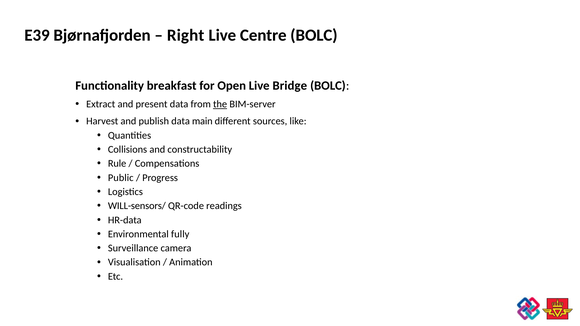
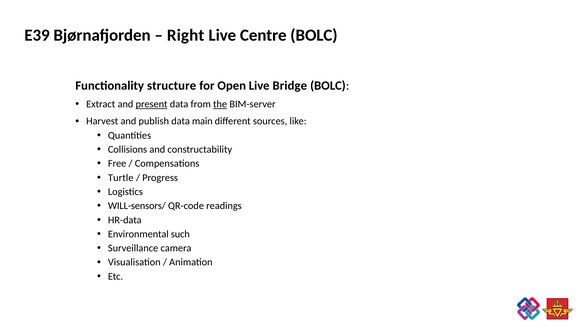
breakfast: breakfast -> structure
present underline: none -> present
Rule: Rule -> Free
Public: Public -> Turtle
fully: fully -> such
